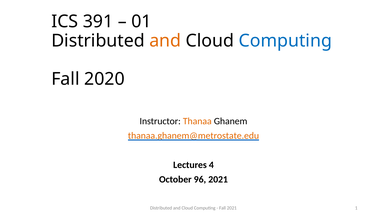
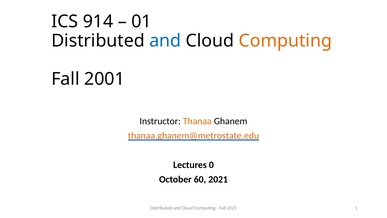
391: 391 -> 914
and at (165, 41) colour: orange -> blue
Computing at (285, 41) colour: blue -> orange
2020: 2020 -> 2001
4: 4 -> 0
96: 96 -> 60
